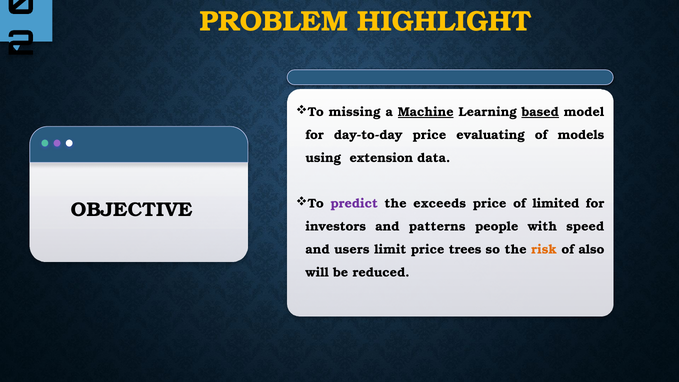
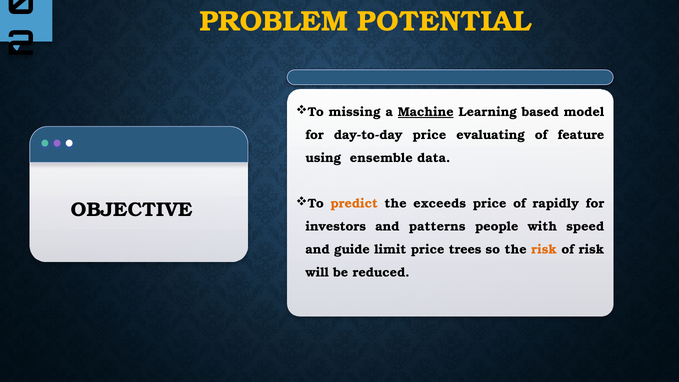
HIGHLIGHT: HIGHLIGHT -> POTENTIAL
based underline: present -> none
models: models -> feature
extension: extension -> ensemble
predict colour: purple -> orange
limited: limited -> rapidly
users: users -> guide
of also: also -> risk
